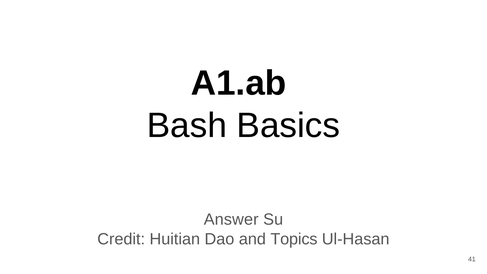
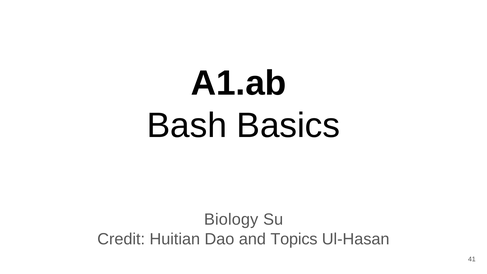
Answer: Answer -> Biology
